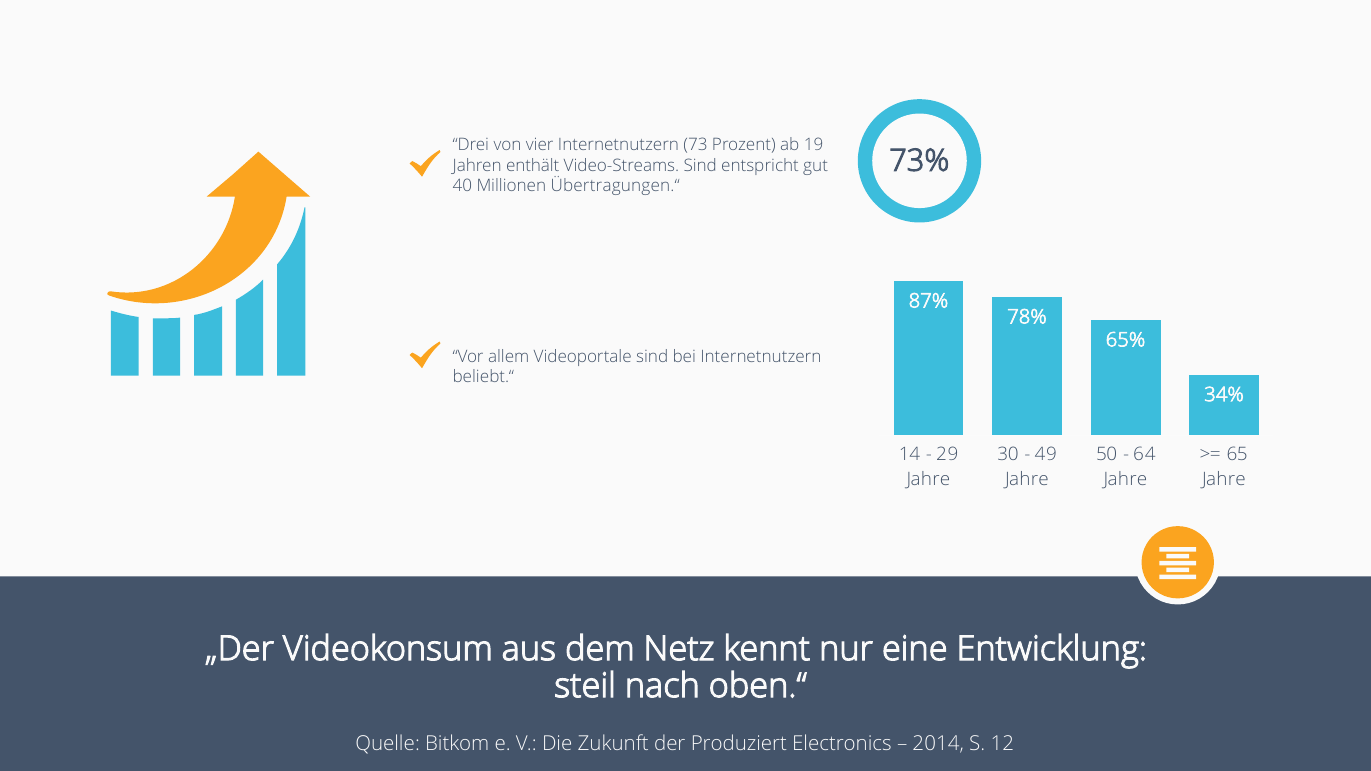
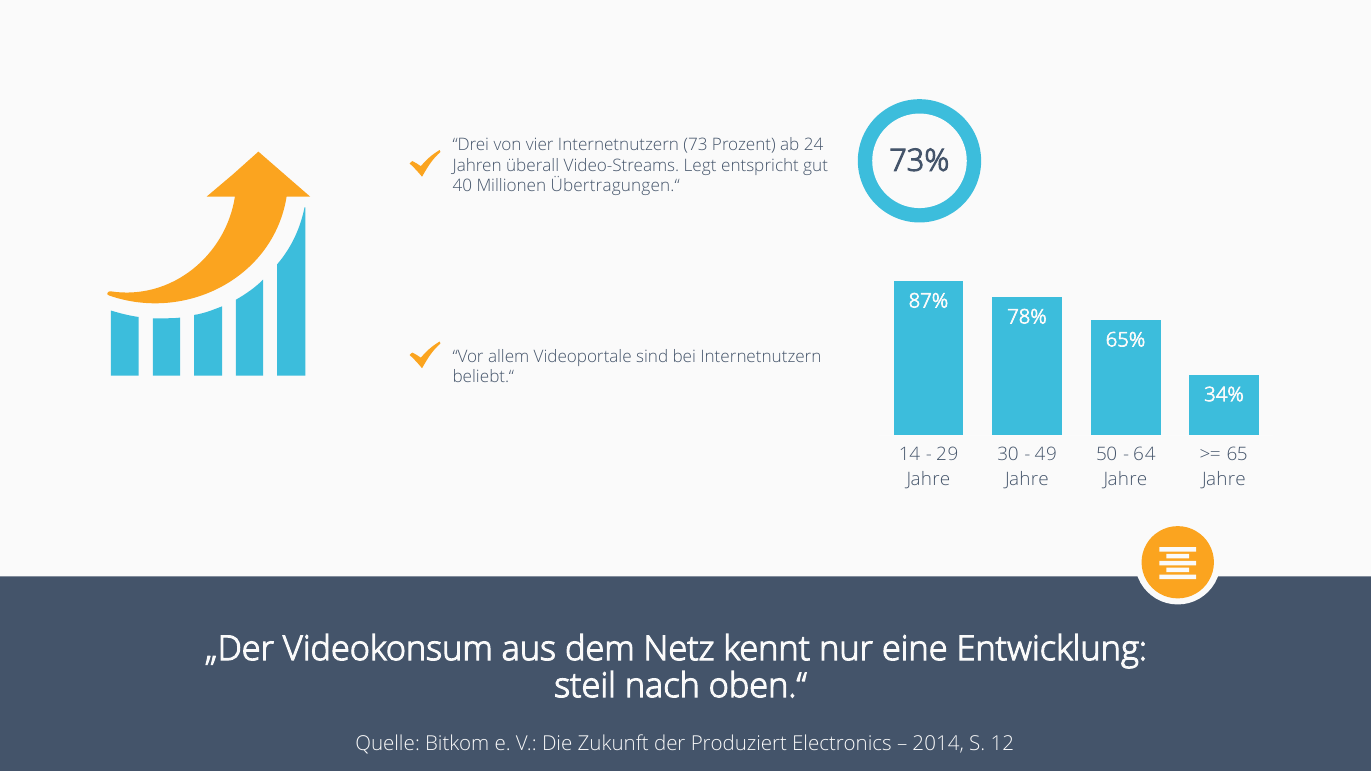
19: 19 -> 24
enthält: enthält -> überall
Video-Streams Sind: Sind -> Legt
